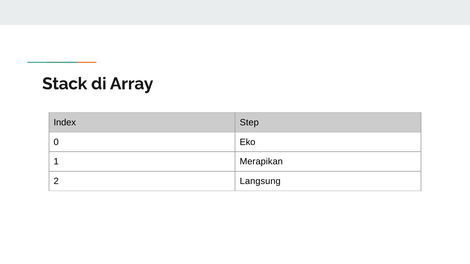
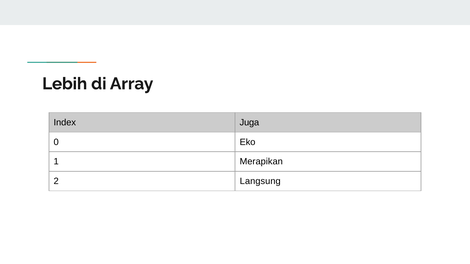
Stack: Stack -> Lebih
Step: Step -> Juga
